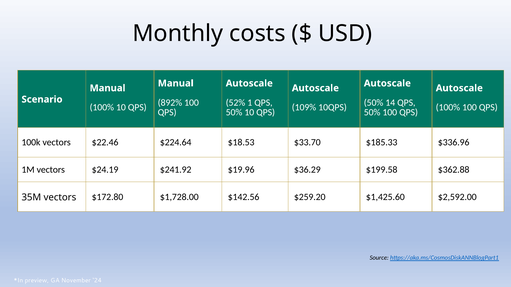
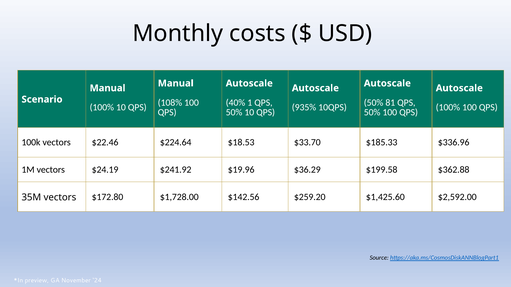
892%: 892% -> 108%
52%: 52% -> 40%
14: 14 -> 81
109%: 109% -> 935%
